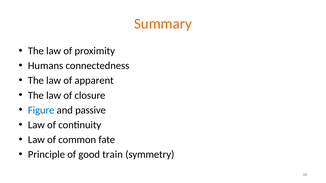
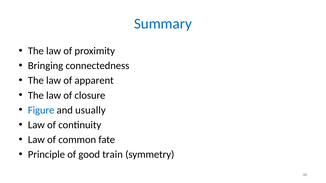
Summary colour: orange -> blue
Humans: Humans -> Bringing
passive: passive -> usually
